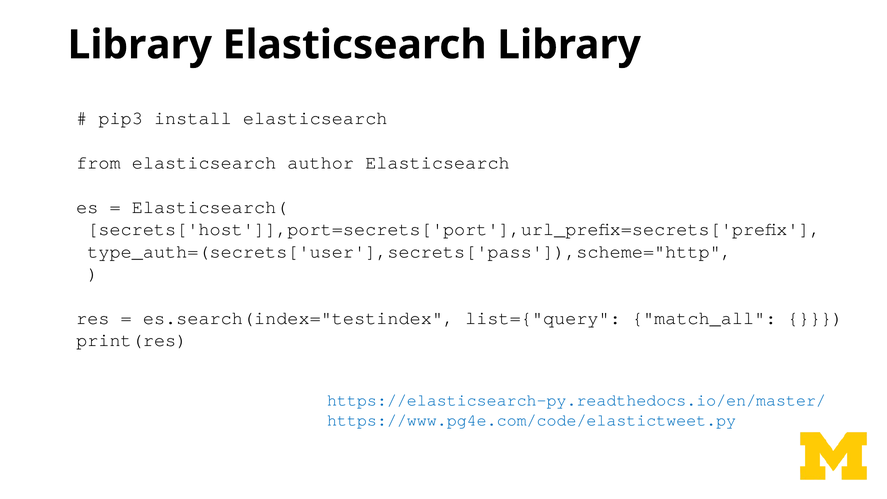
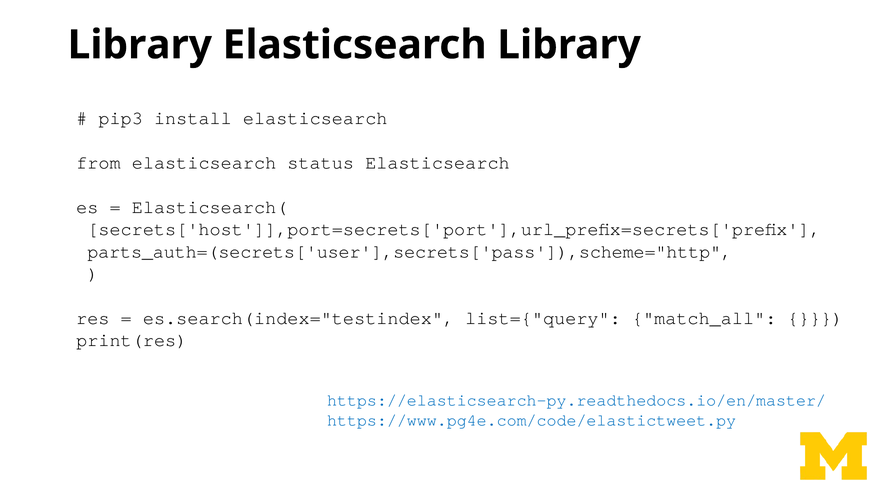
author: author -> status
type_auth=(secrets['user'],secrets['pass']),scheme="http: type_auth=(secrets['user'],secrets['pass']),scheme="http -> parts_auth=(secrets['user'],secrets['pass']),scheme="http
